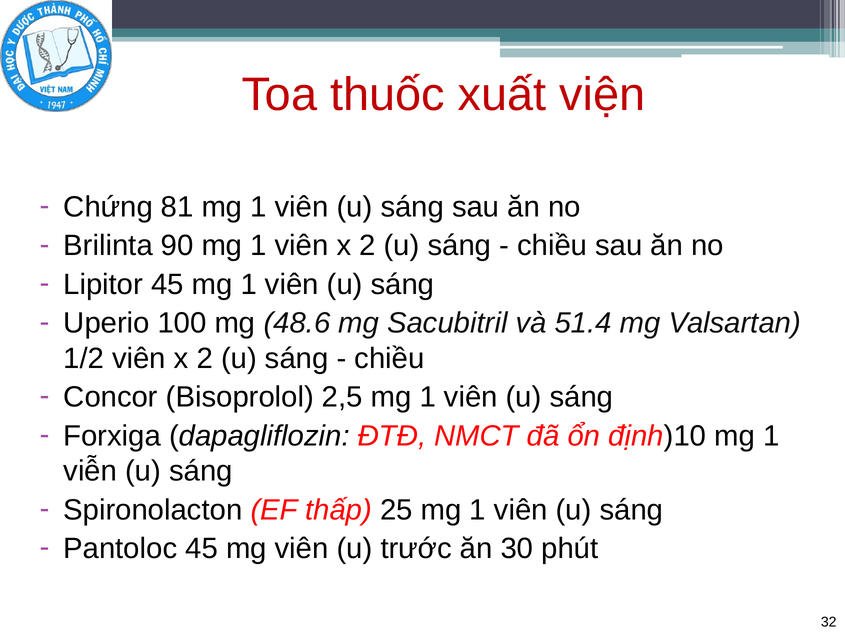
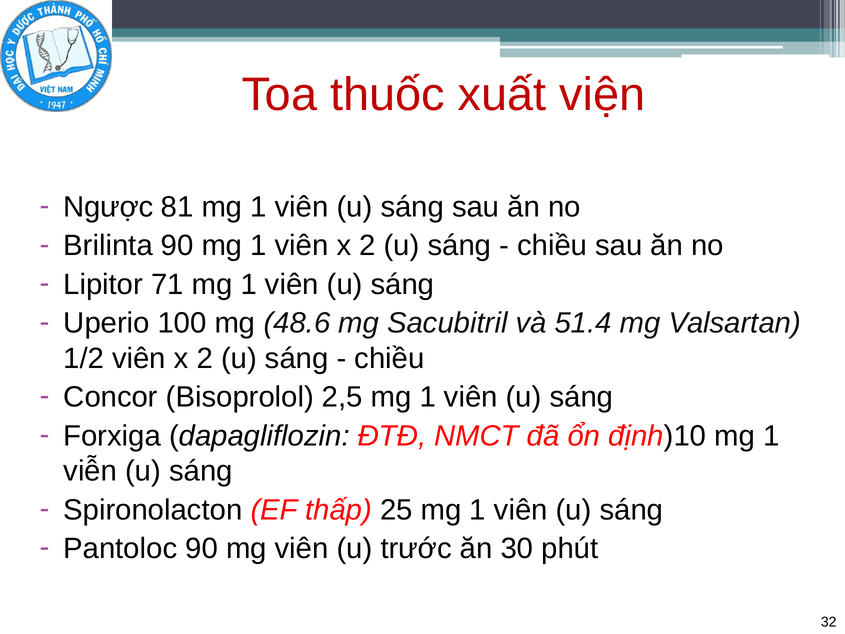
Chứng: Chứng -> Ngược
Lipitor 45: 45 -> 71
Pantoloc 45: 45 -> 90
